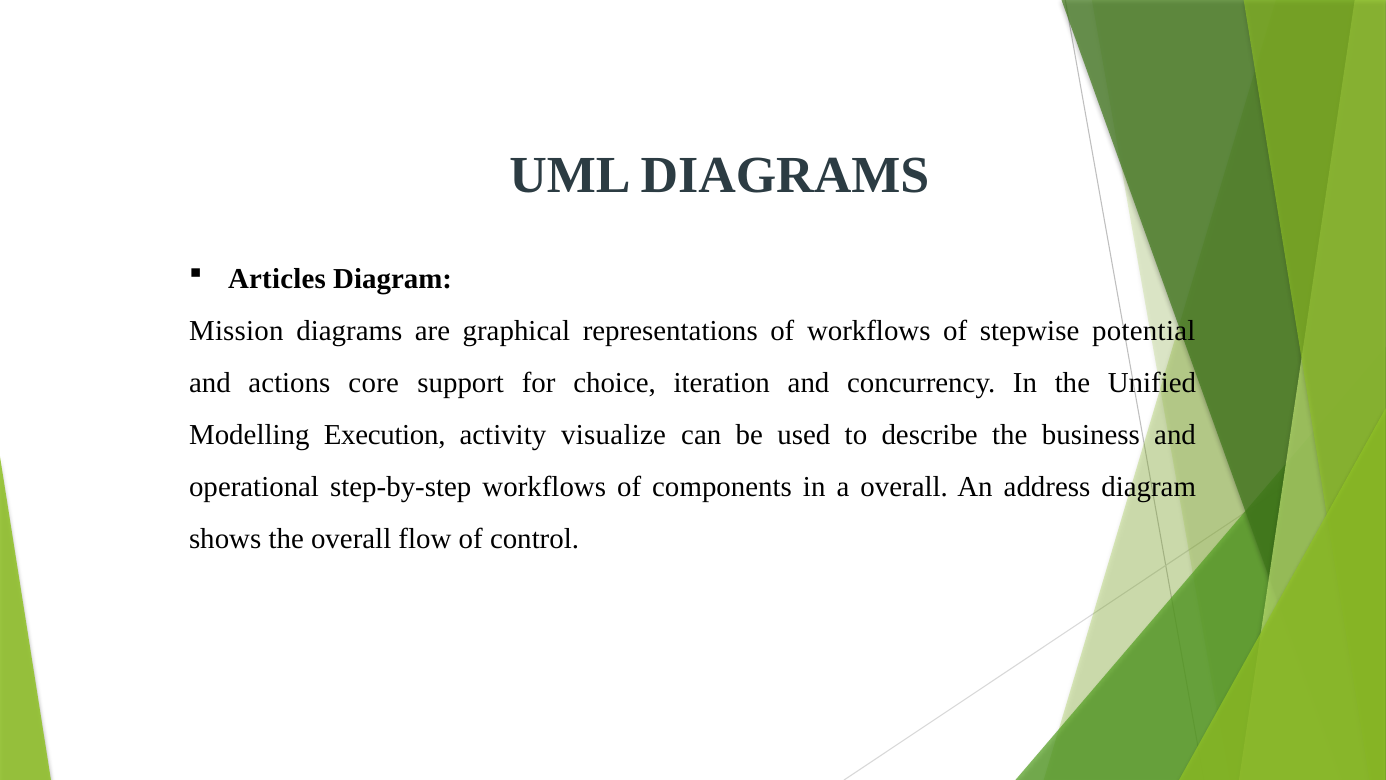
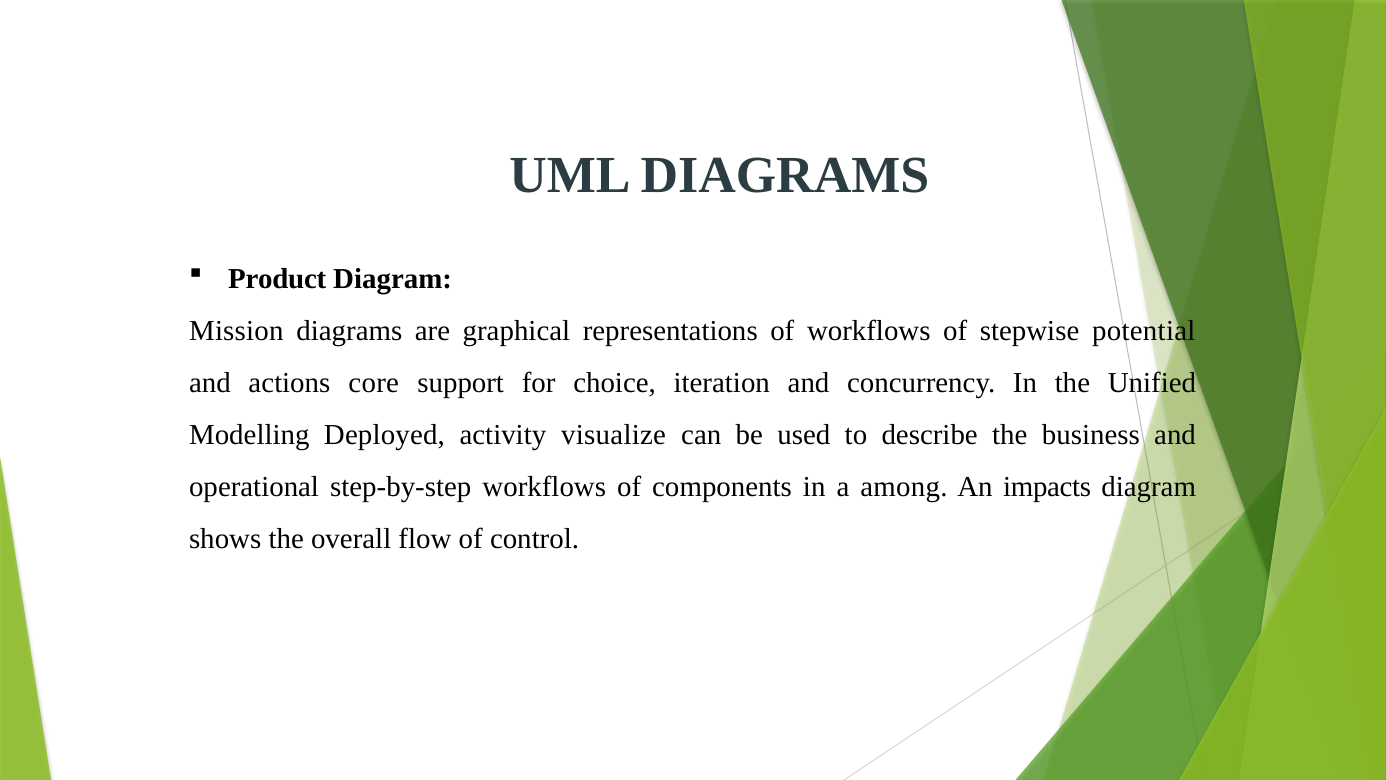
Articles: Articles -> Product
Execution: Execution -> Deployed
a overall: overall -> among
address: address -> impacts
